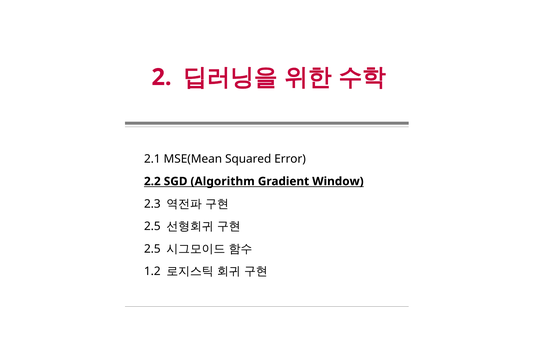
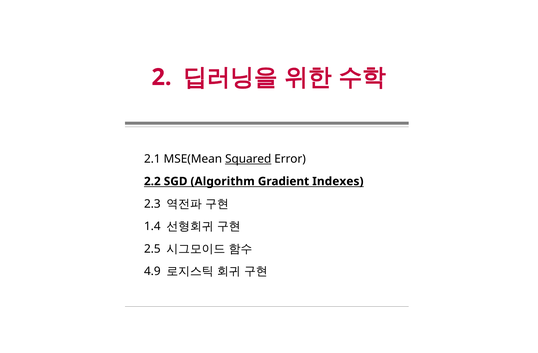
Squared underline: none -> present
Window: Window -> Indexes
2.5 at (152, 227): 2.5 -> 1.4
1.2: 1.2 -> 4.9
